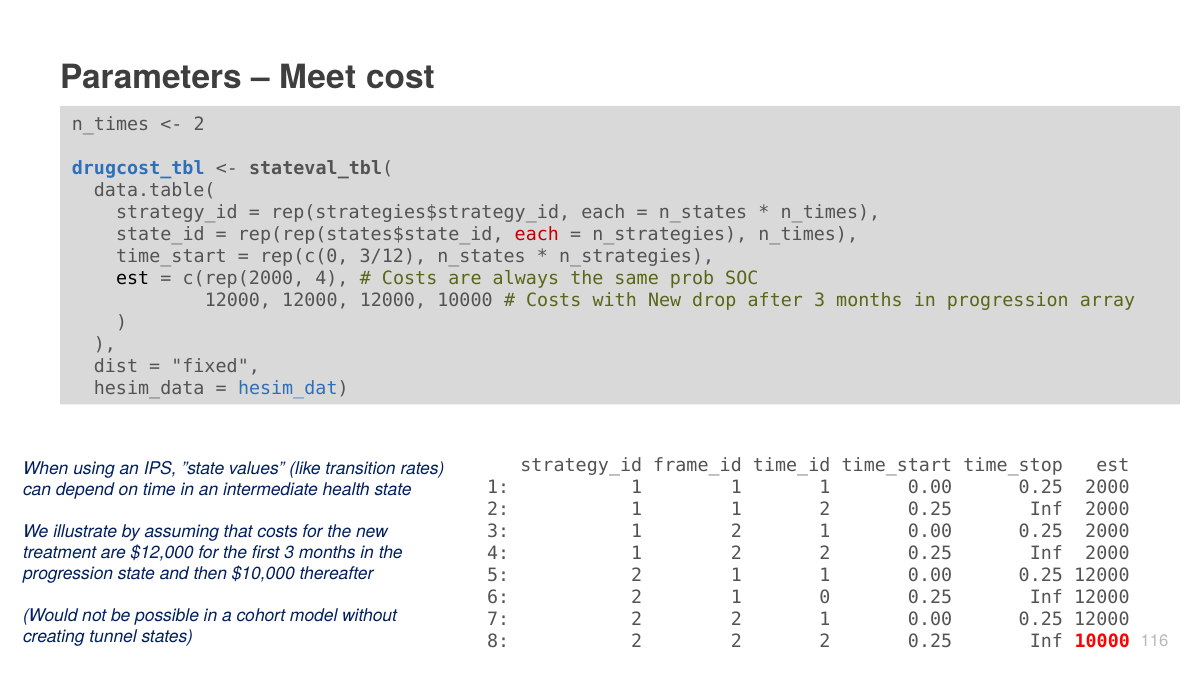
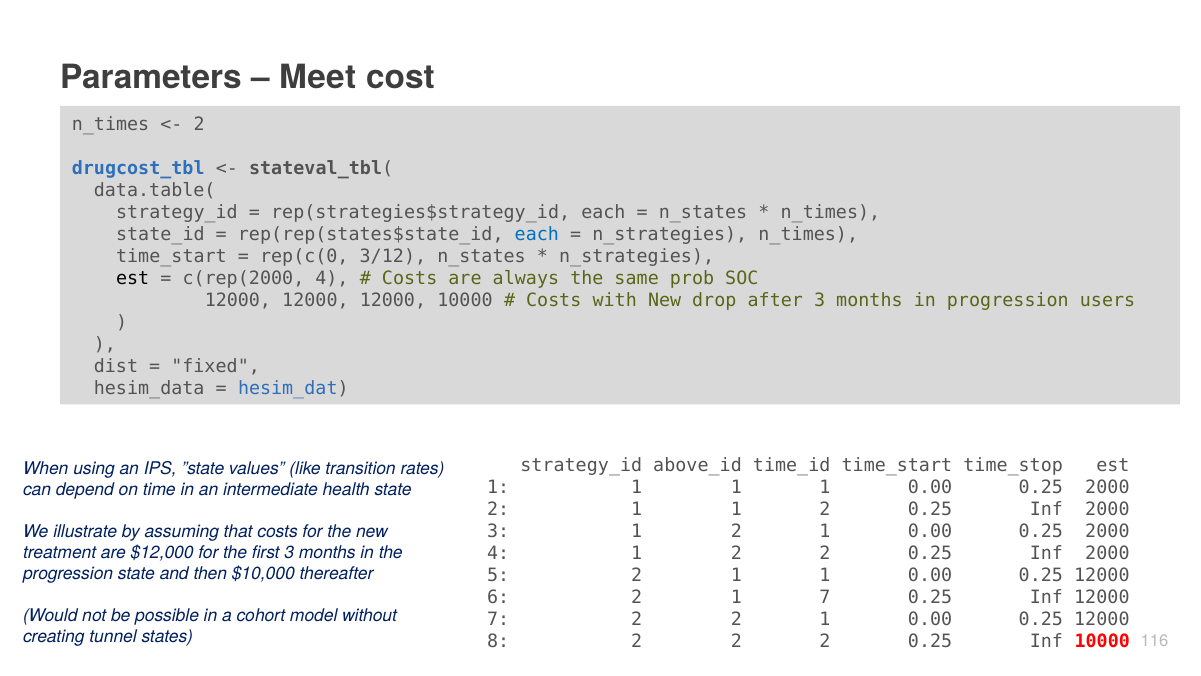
each at (537, 234) colour: red -> blue
array: array -> users
frame_id: frame_id -> above_id
1 0: 0 -> 7
